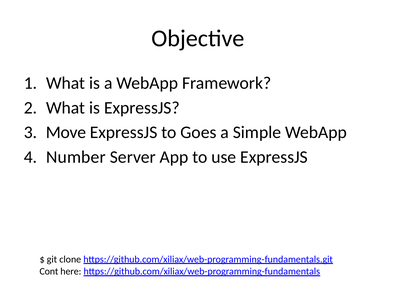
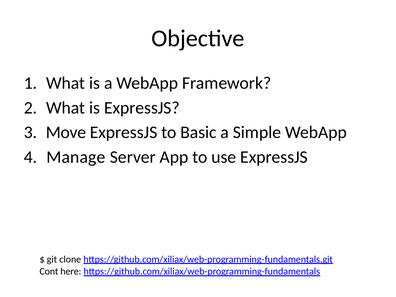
Goes: Goes -> Basic
Number: Number -> Manage
